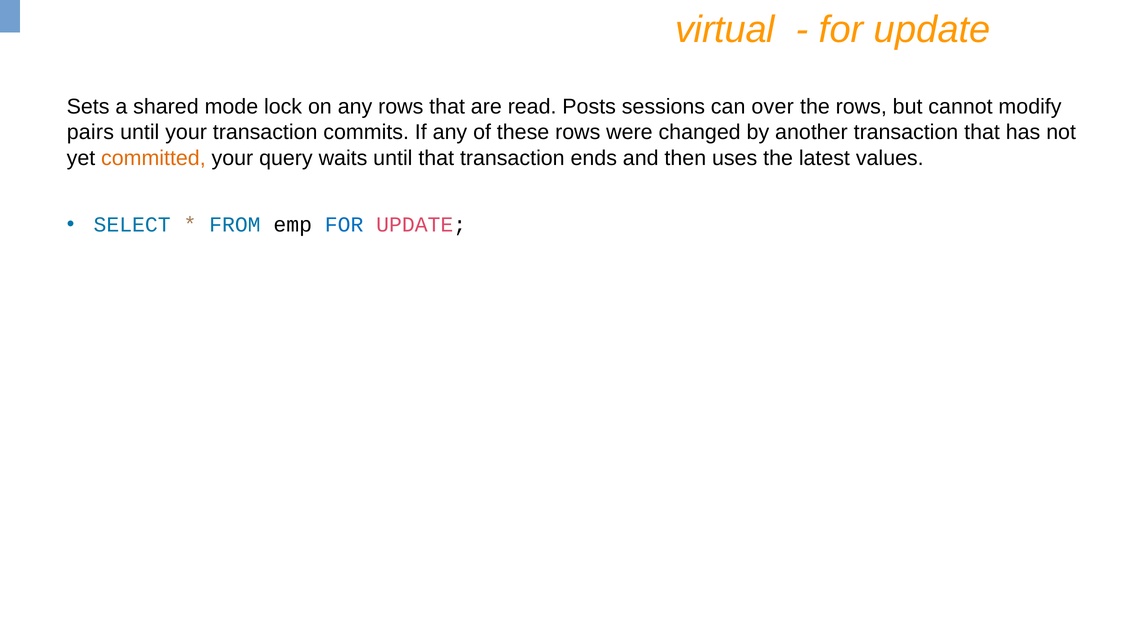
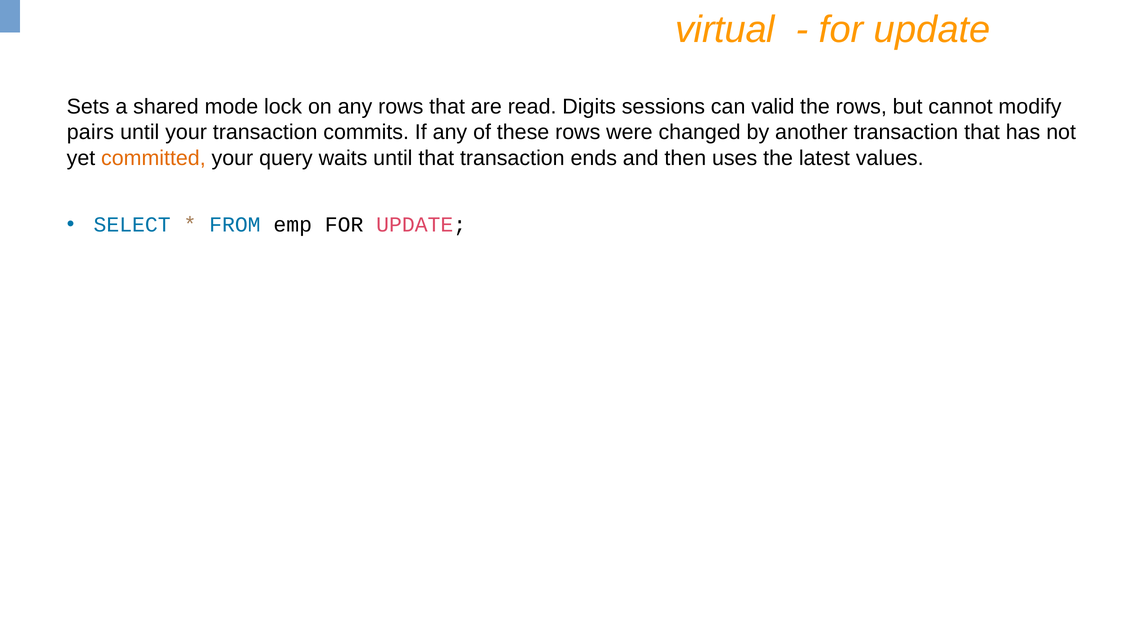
Posts: Posts -> Digits
over: over -> valid
FOR at (344, 225) colour: blue -> black
